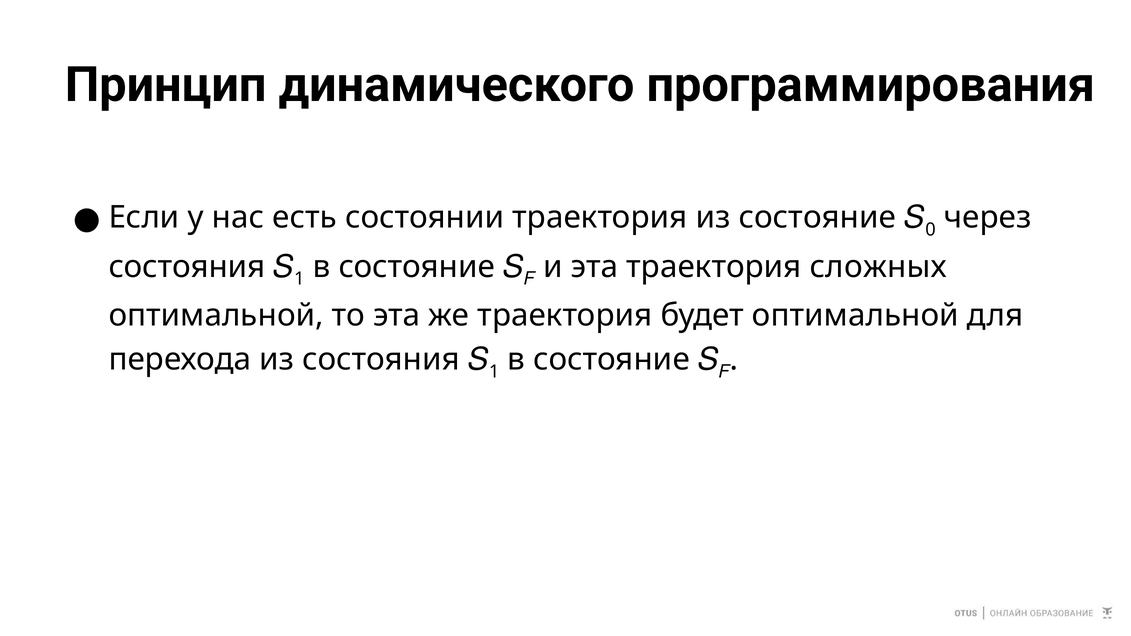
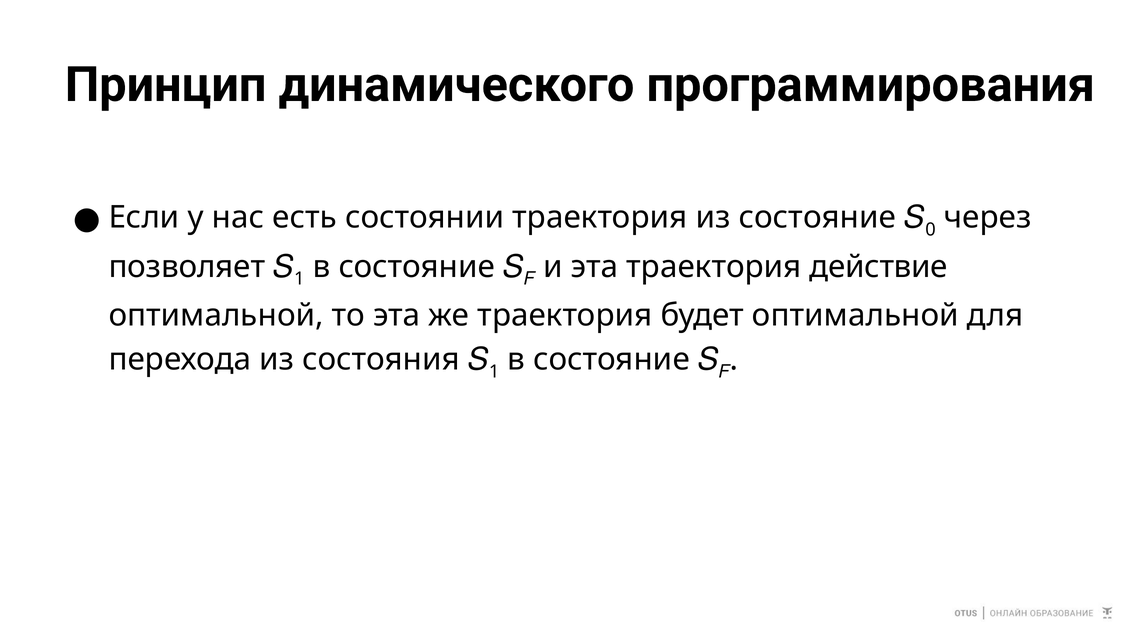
состояния at (187, 267): состояния -> позволяет
сложных: сложных -> действие
